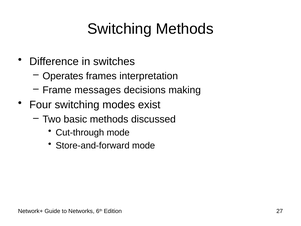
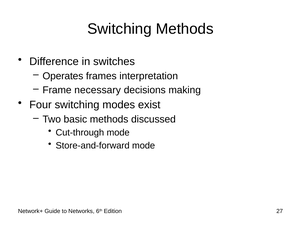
messages: messages -> necessary
